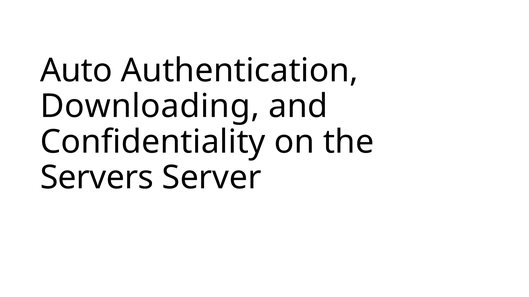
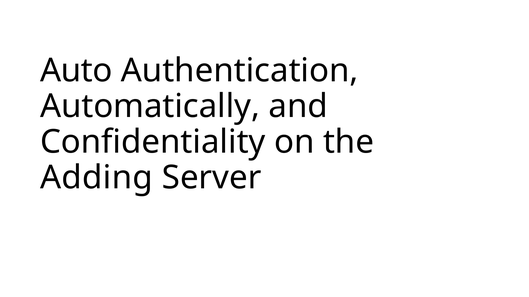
Downloading: Downloading -> Automatically
Servers: Servers -> Adding
